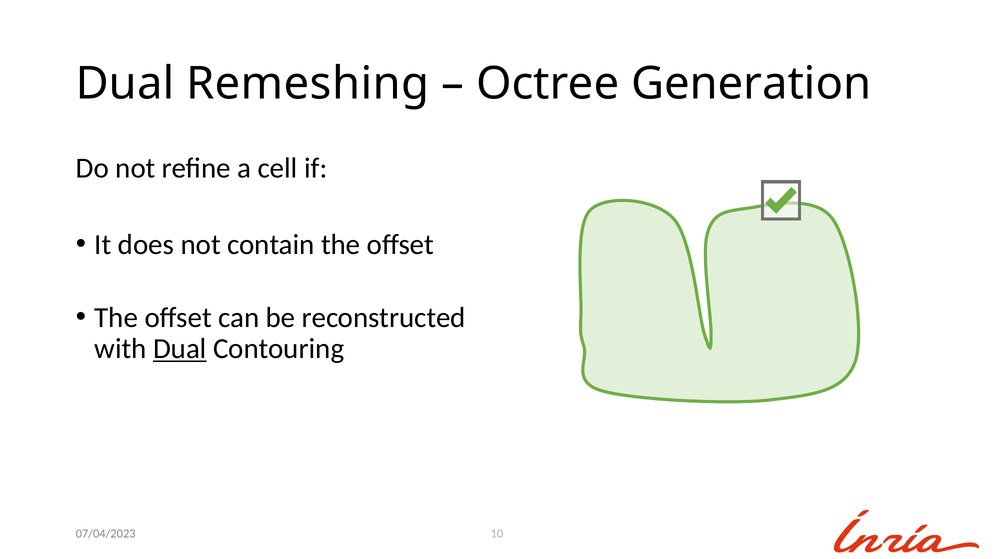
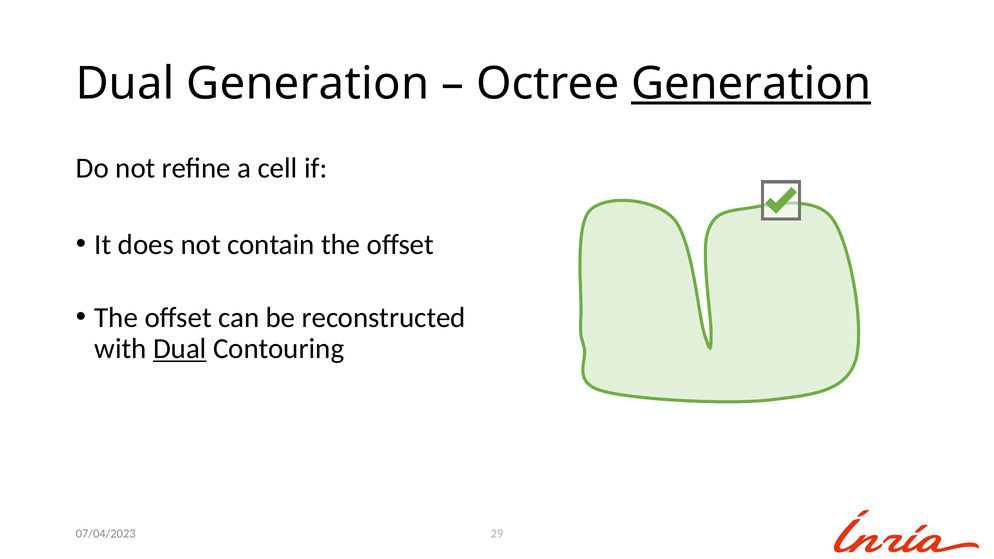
Dual Remeshing: Remeshing -> Generation
Generation at (751, 83) underline: none -> present
10: 10 -> 29
